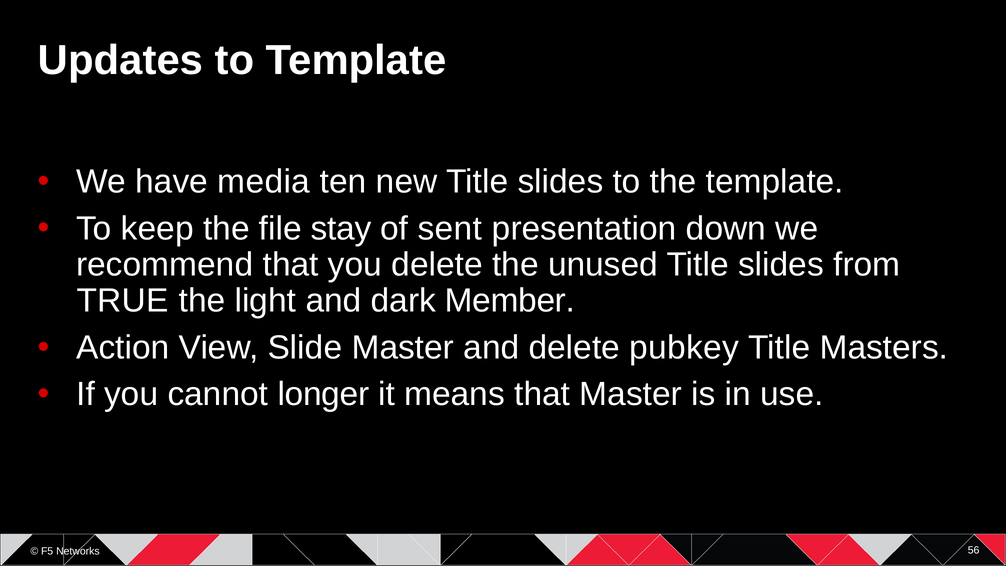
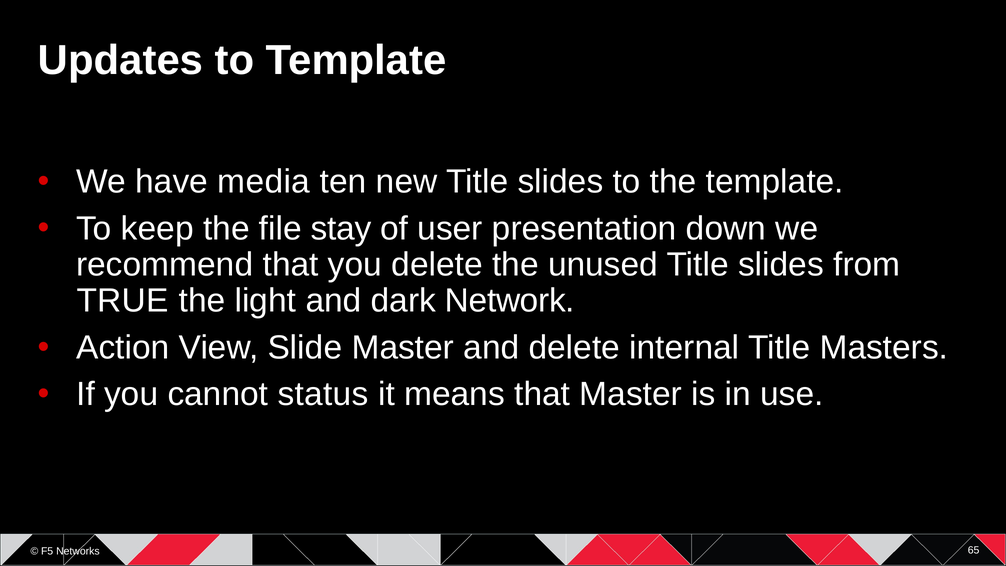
sent: sent -> user
Member: Member -> Network
pubkey: pubkey -> internal
longer: longer -> status
56: 56 -> 65
